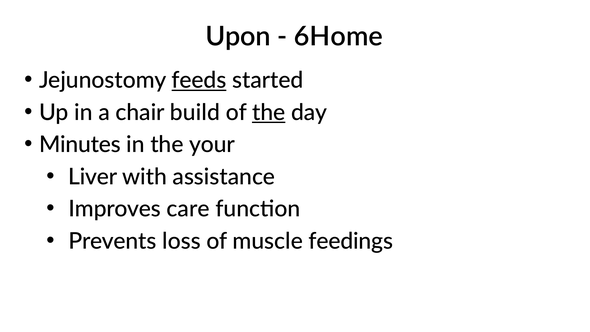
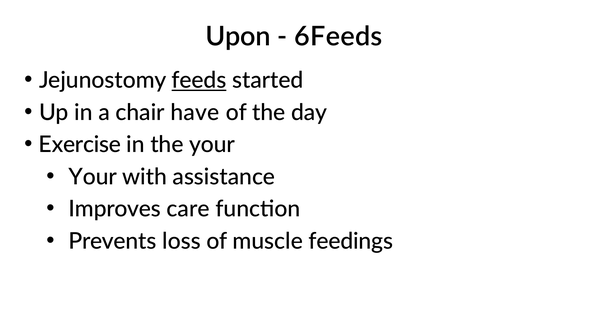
6Home: 6Home -> 6Feeds
build: build -> have
the at (269, 112) underline: present -> none
Minutes: Minutes -> Exercise
Liver at (93, 177): Liver -> Your
